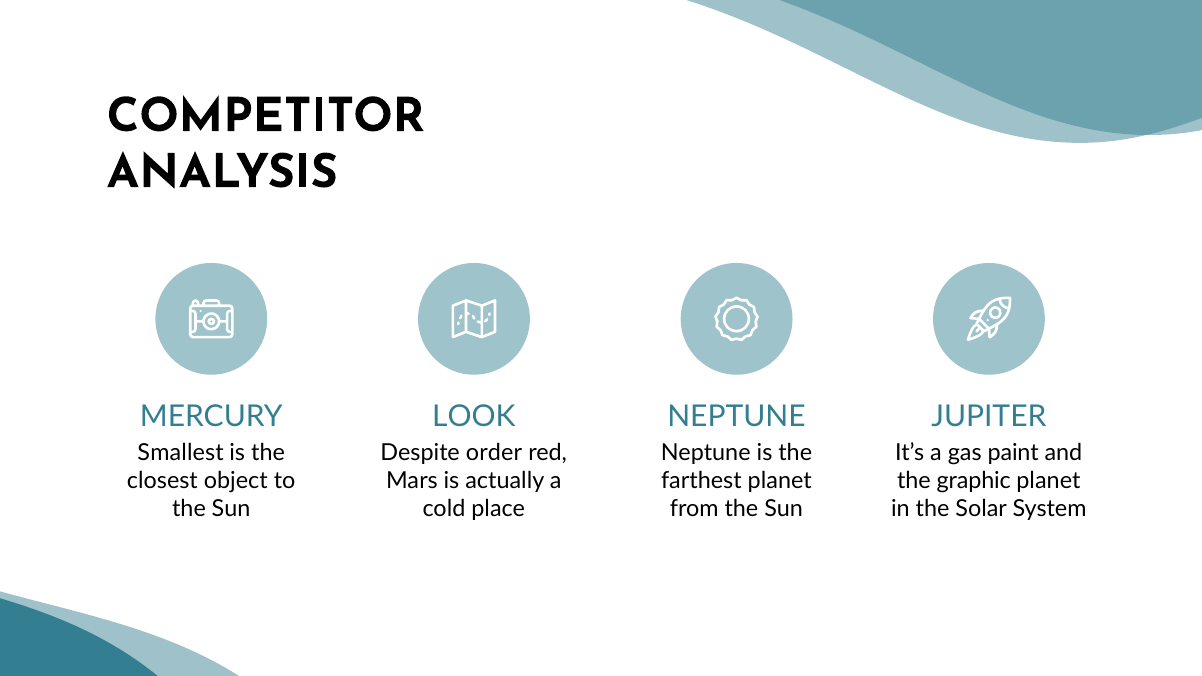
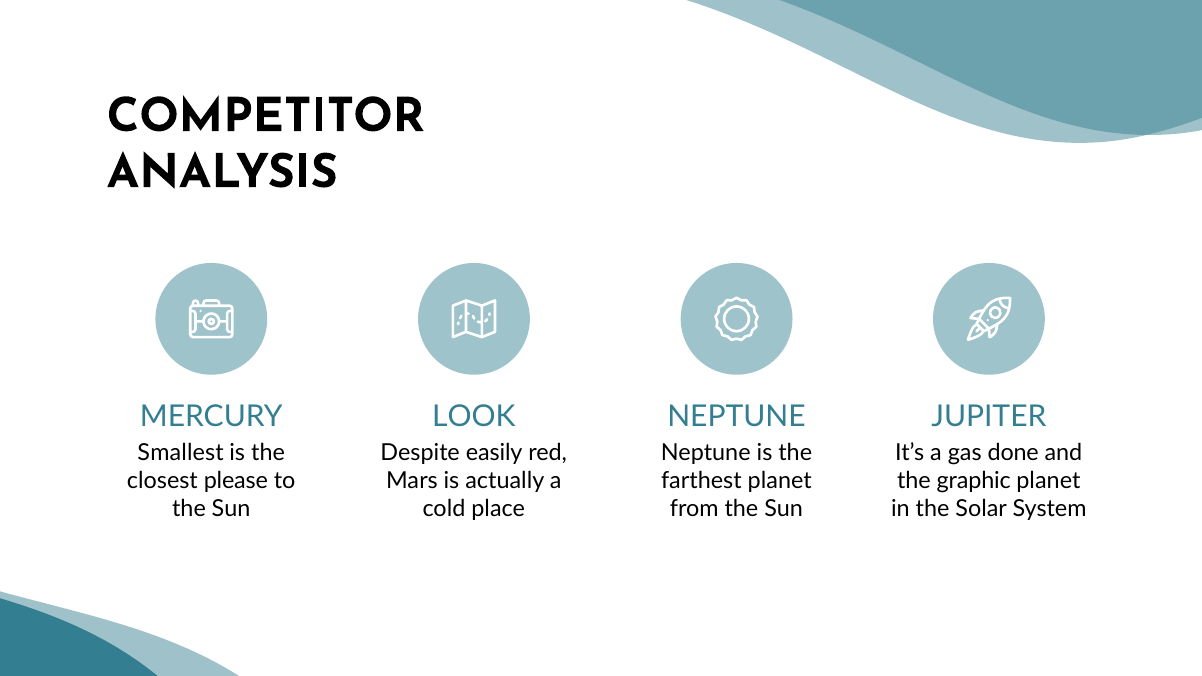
order: order -> easily
paint: paint -> done
object: object -> please
